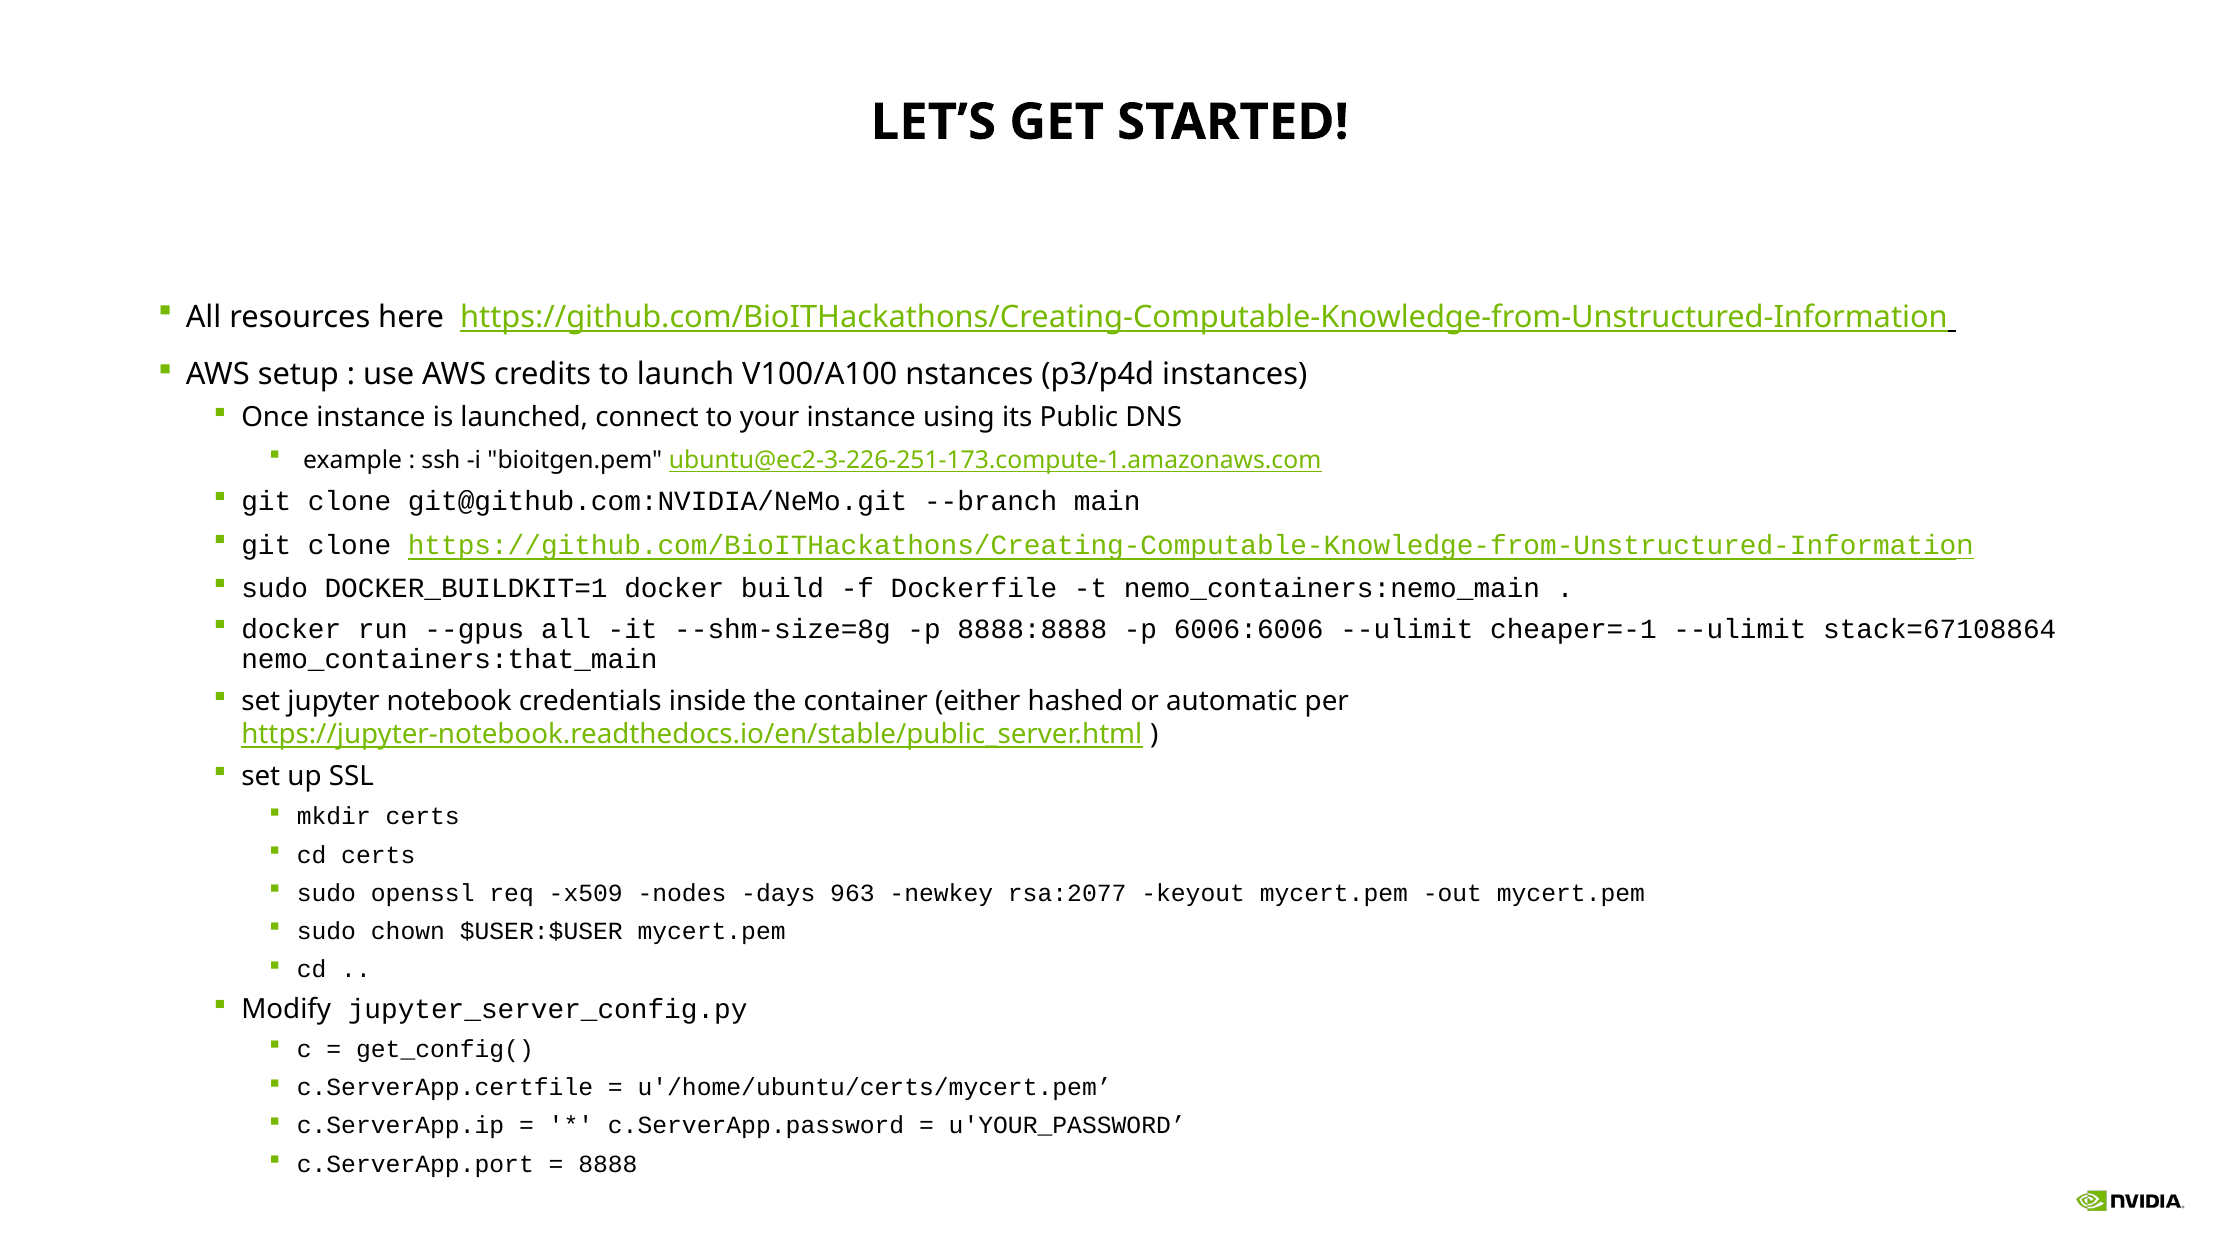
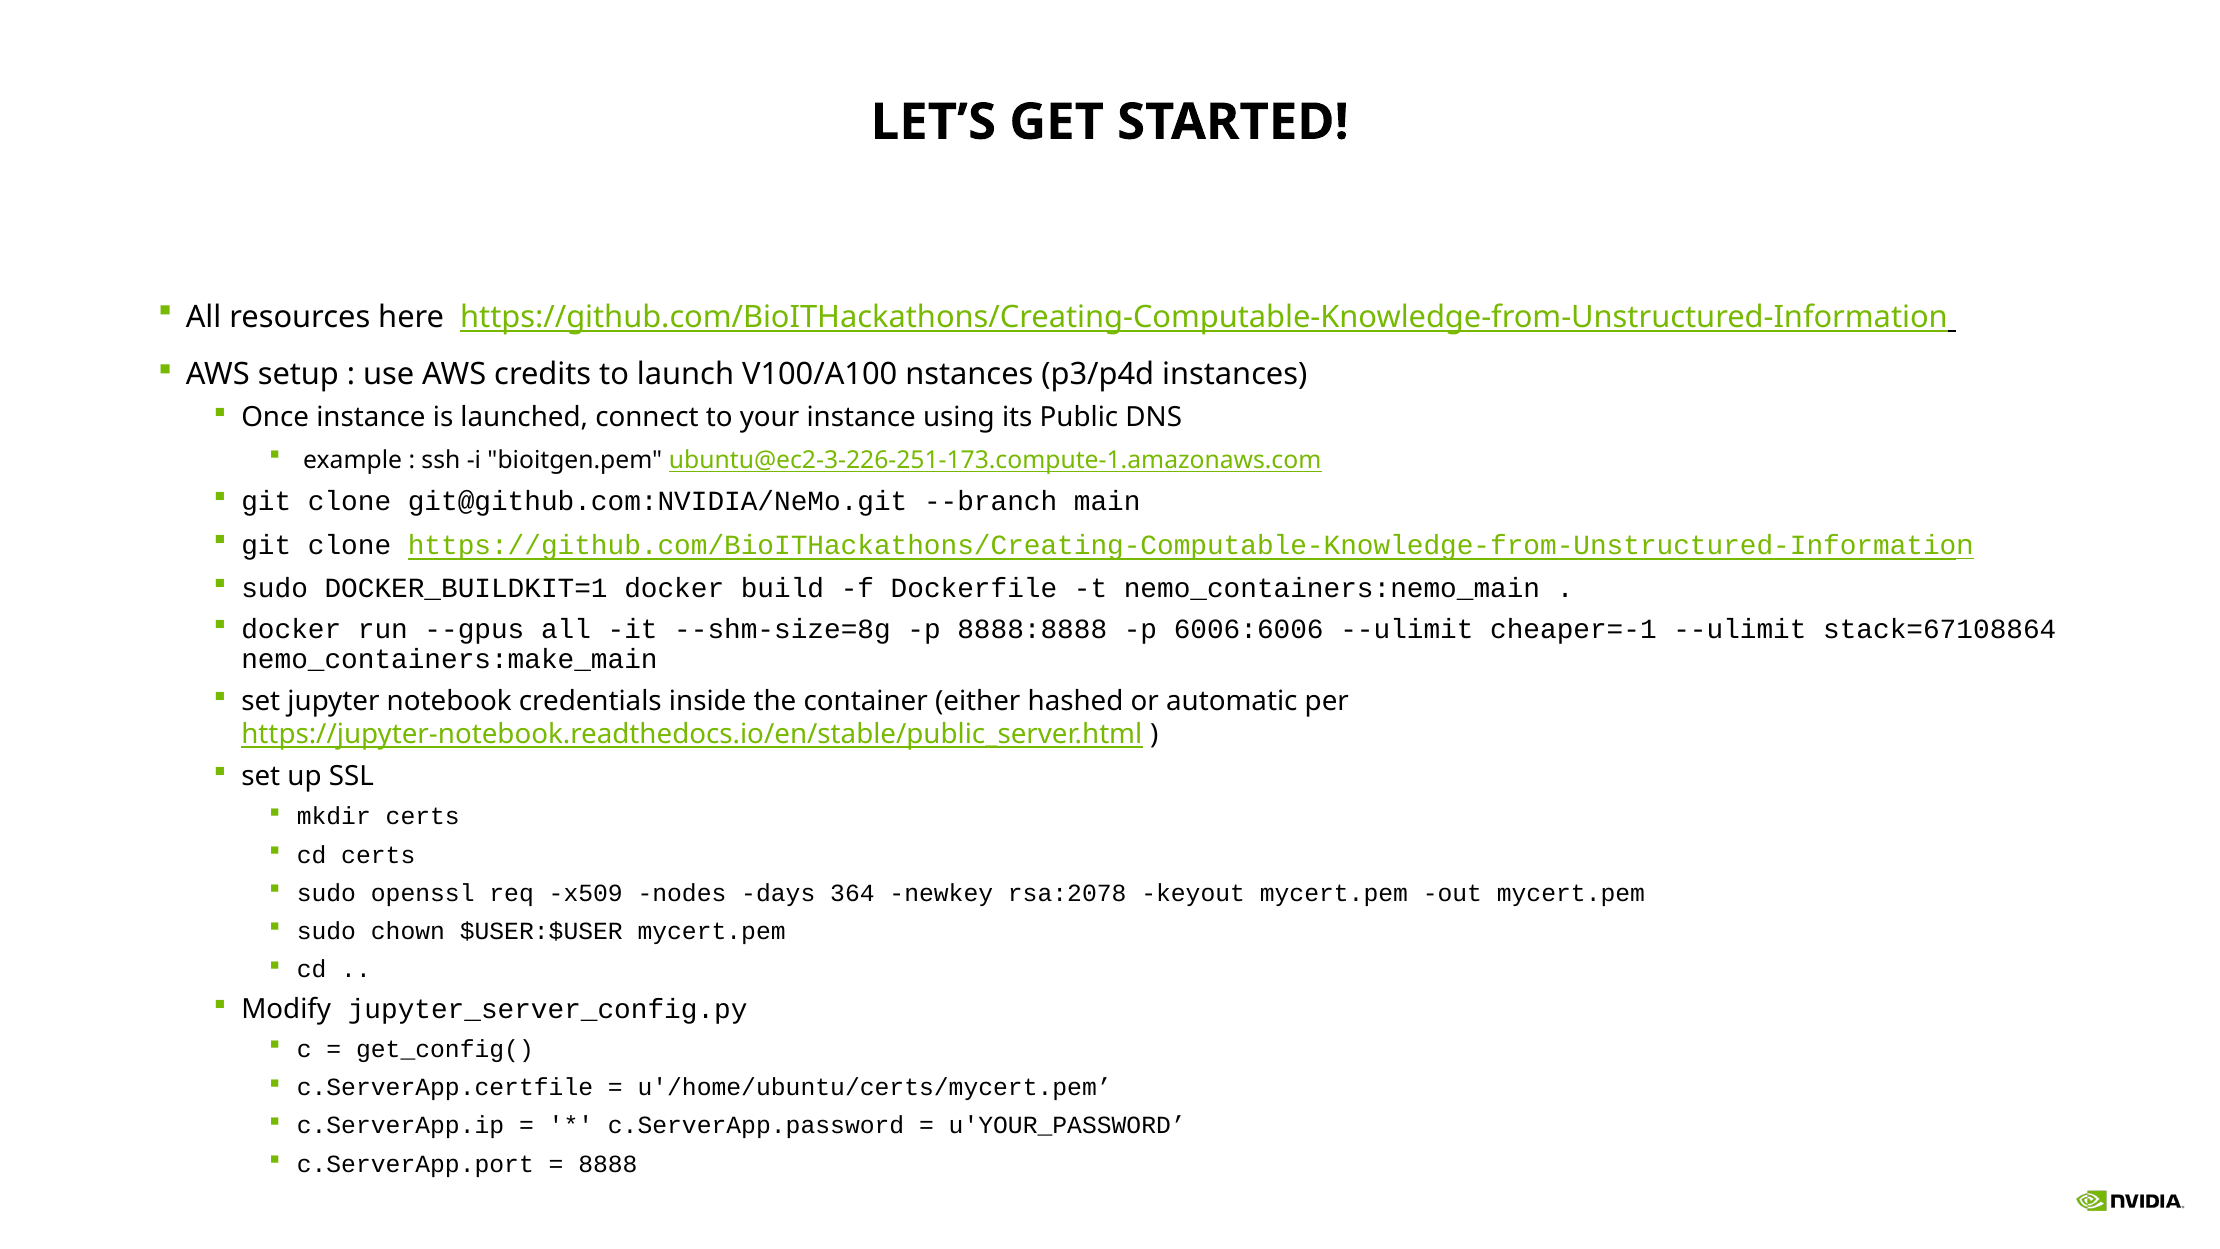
nemo_containers:that_main: nemo_containers:that_main -> nemo_containers:make_main
963: 963 -> 364
rsa:2077: rsa:2077 -> rsa:2078
